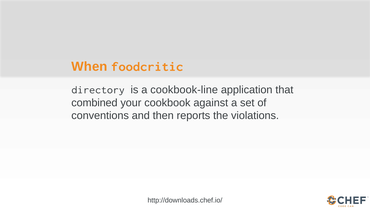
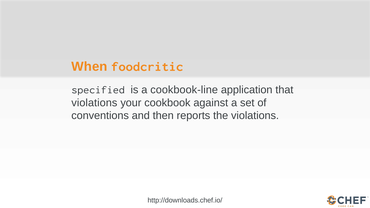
directory: directory -> specified
combined at (94, 103): combined -> violations
